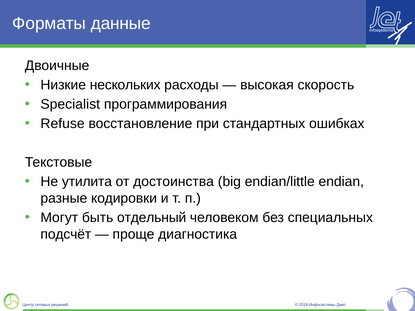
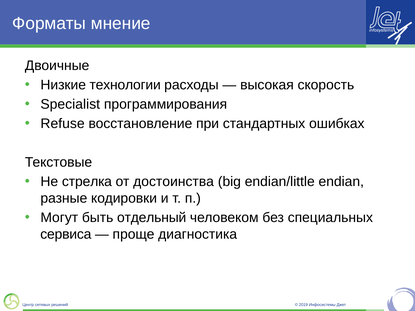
данные: данные -> мнение
нескольких: нескольких -> технологии
утилита: утилита -> стрелка
подсчёт: подсчёт -> сервиса
